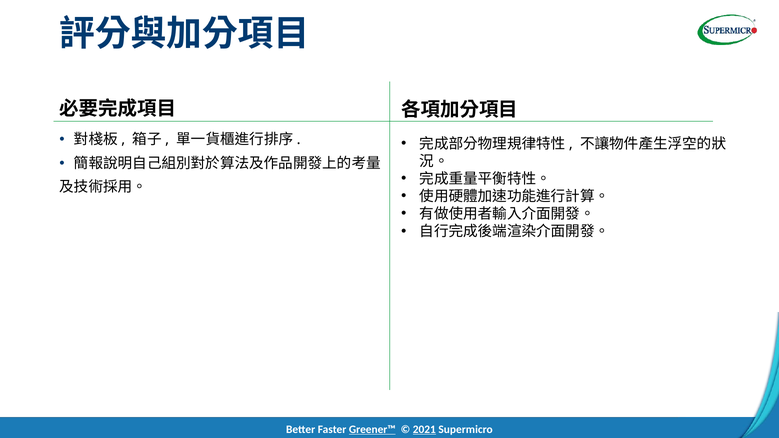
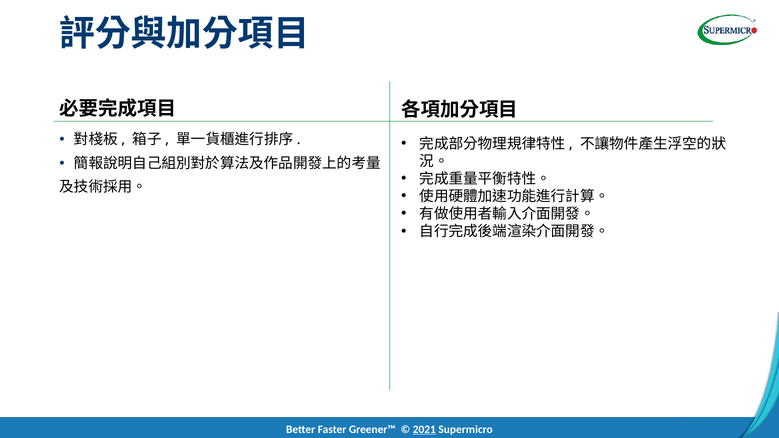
Greener™ underline: present -> none
